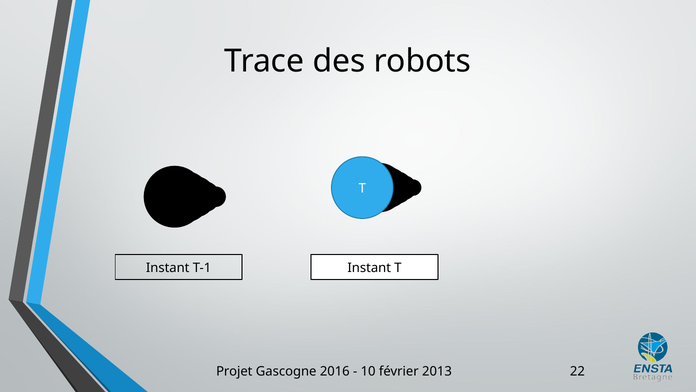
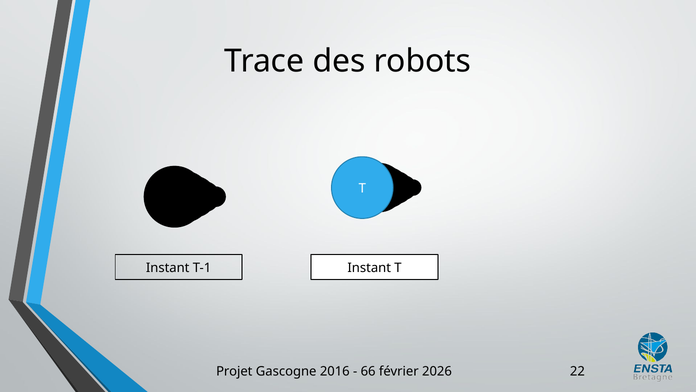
10: 10 -> 66
2013: 2013 -> 2026
